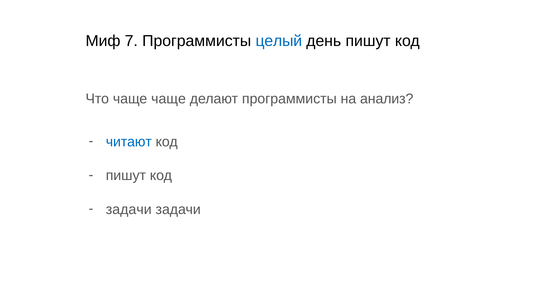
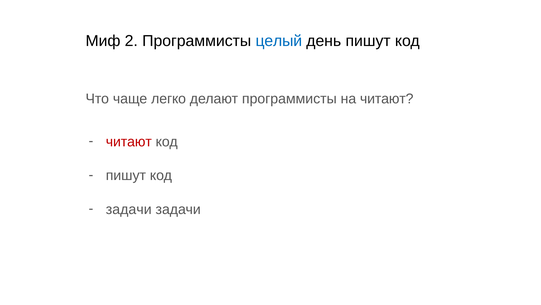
7: 7 -> 2
чаще чаще: чаще -> легко
на анализ: анализ -> читают
читают at (129, 141) colour: blue -> red
